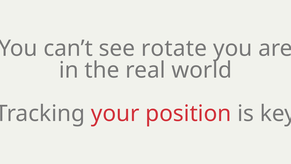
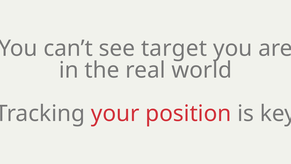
rotate: rotate -> target
